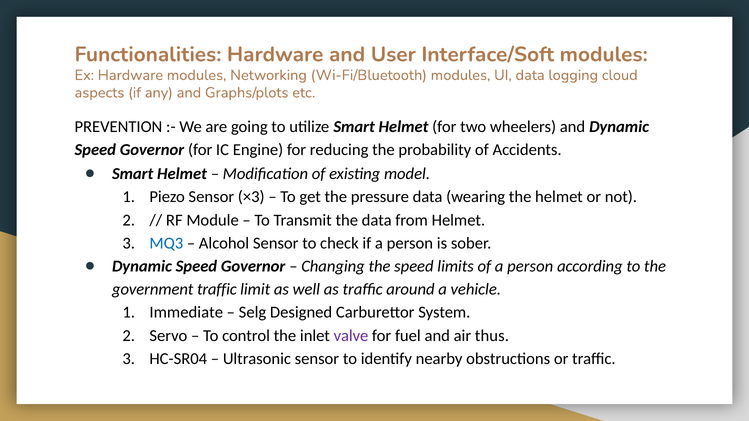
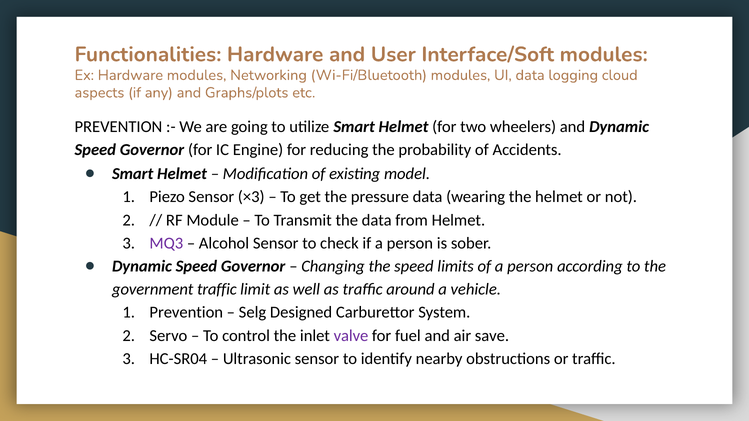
MQ3 colour: blue -> purple
Immediate at (186, 313): Immediate -> Prevention
thus: thus -> save
